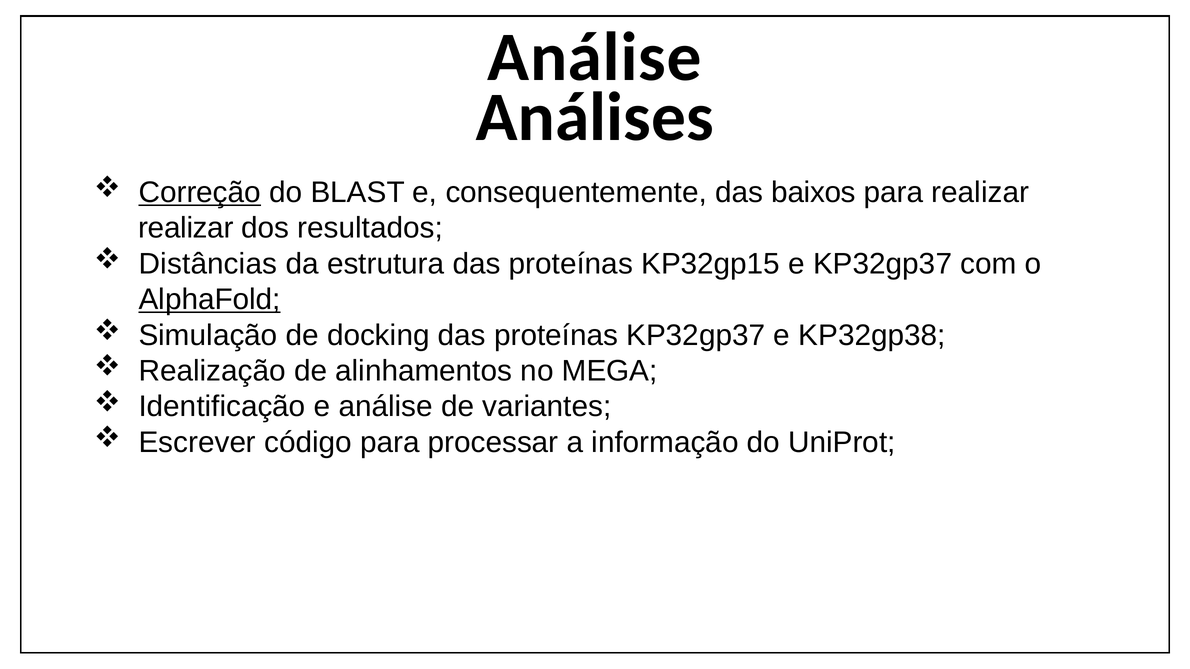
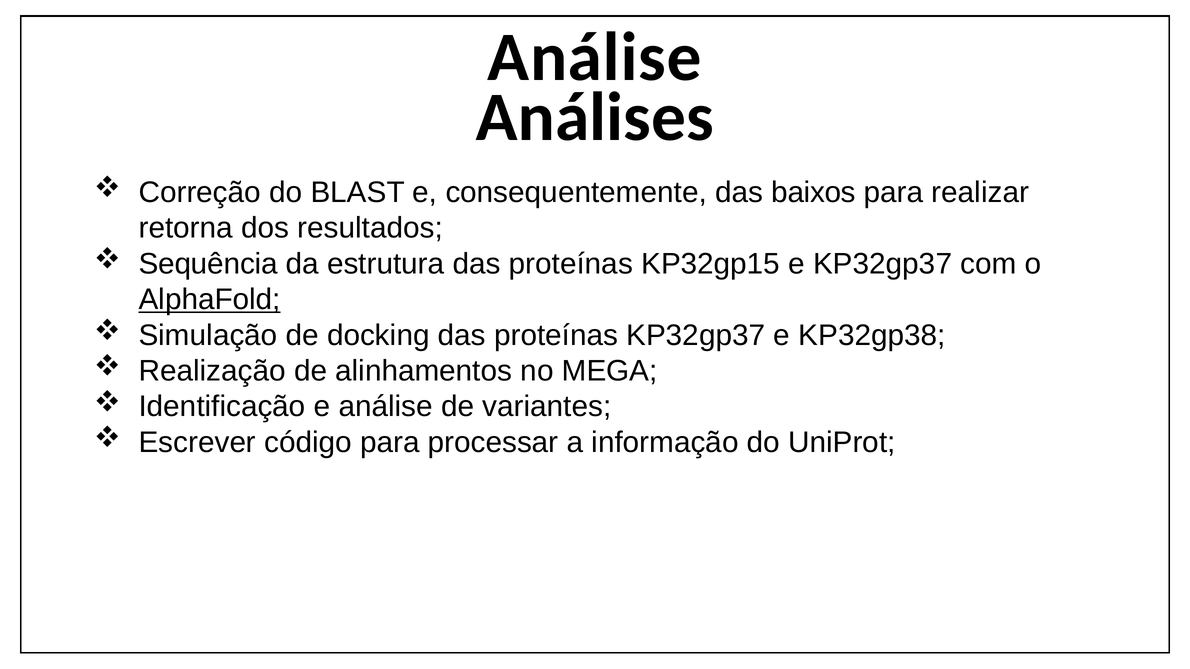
Correção underline: present -> none
realizar at (186, 228): realizar -> retorna
Distâncias: Distâncias -> Sequência
